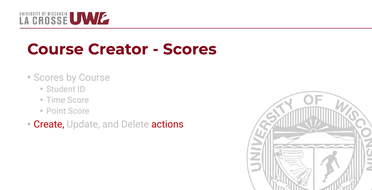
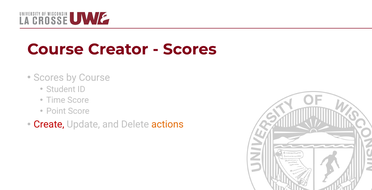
actions colour: red -> orange
